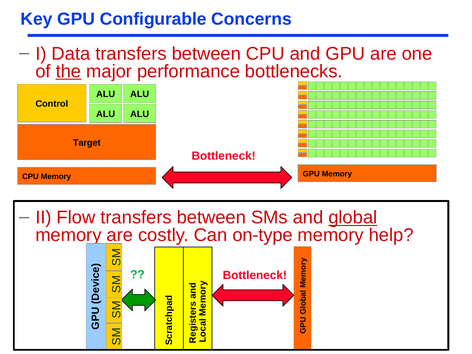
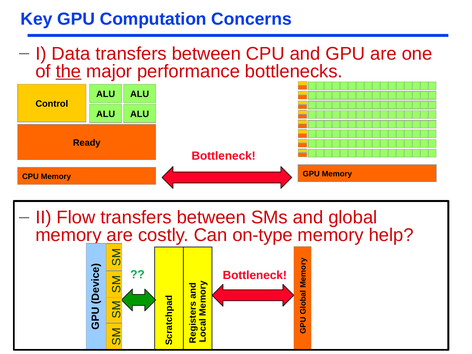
Configurable: Configurable -> Computation
Target: Target -> Ready
global underline: present -> none
